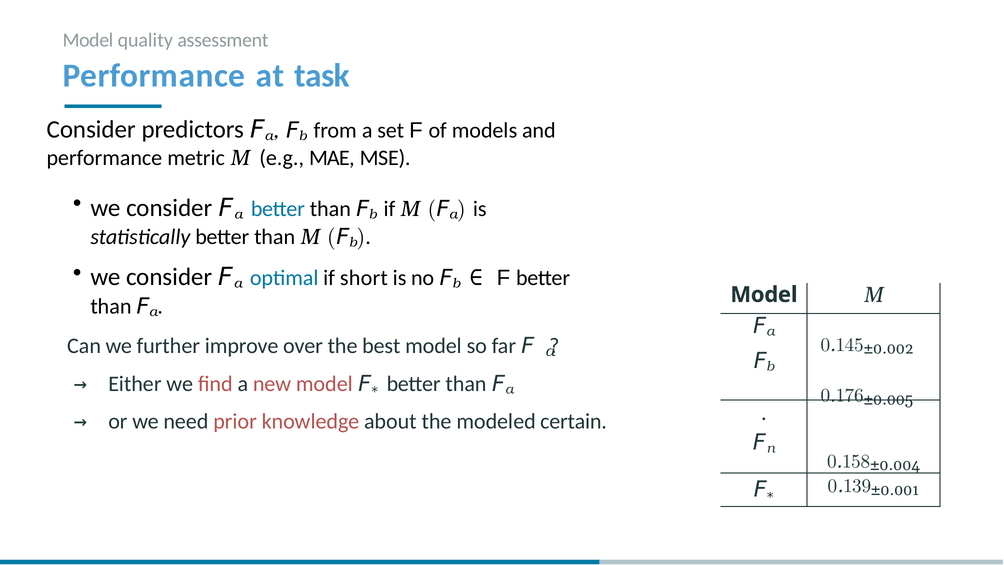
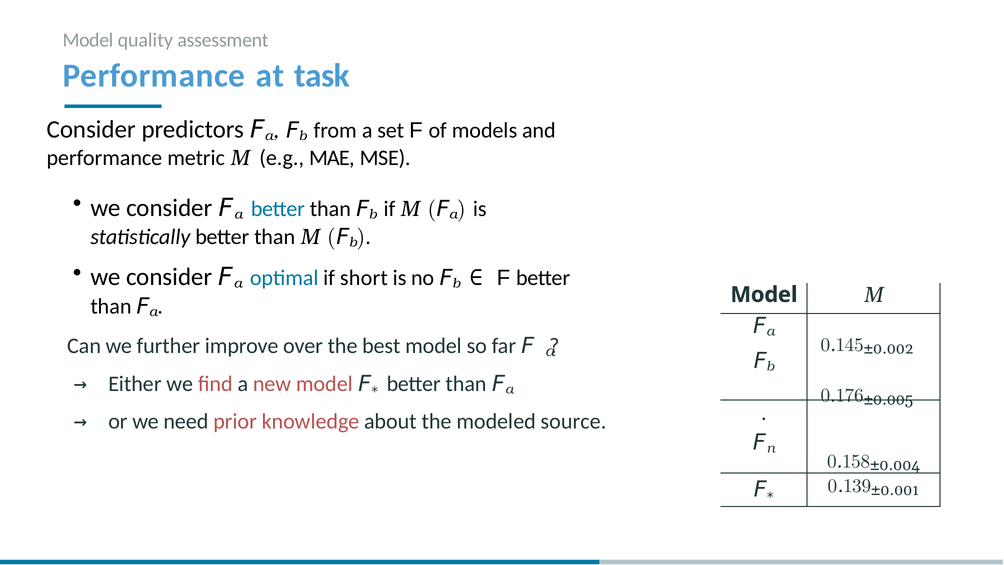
certain: certain -> source
